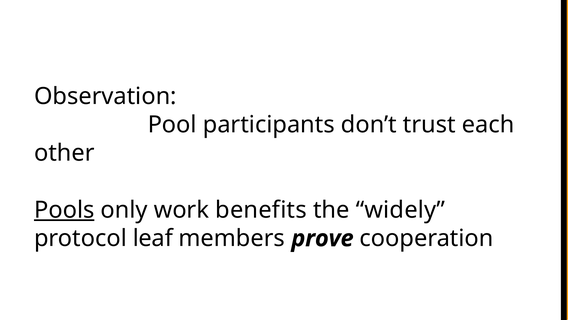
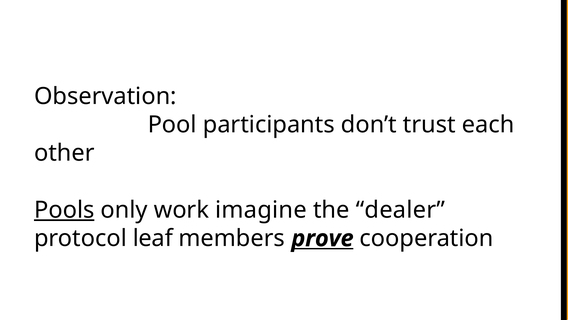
benefits: benefits -> imagine
widely: widely -> dealer
prove underline: none -> present
